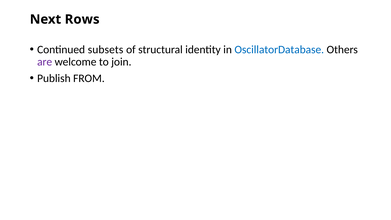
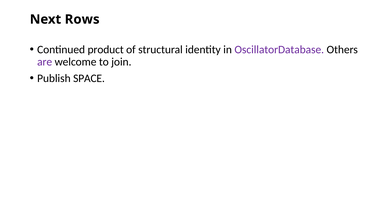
subsets: subsets -> product
OscillatorDatabase colour: blue -> purple
FROM: FROM -> SPACE
